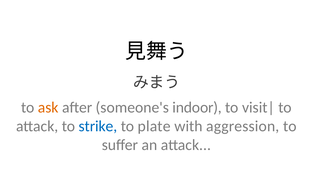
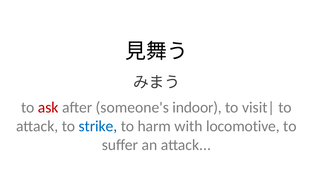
ask colour: orange -> red
plate: plate -> harm
aggression: aggression -> locomotive
